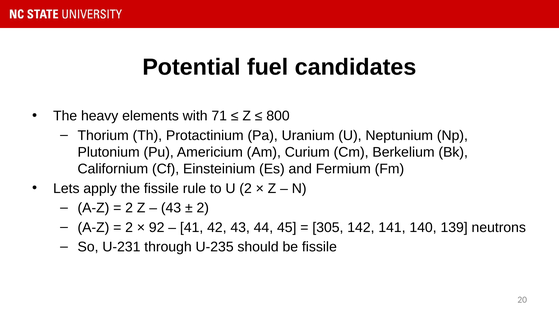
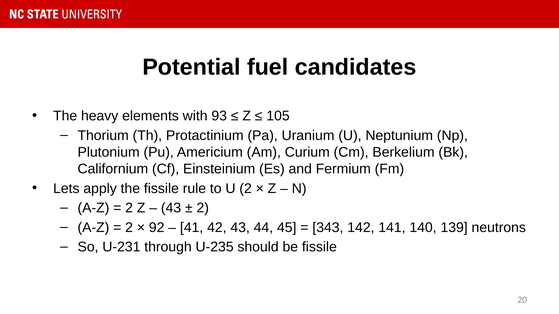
71: 71 -> 93
800: 800 -> 105
305: 305 -> 343
